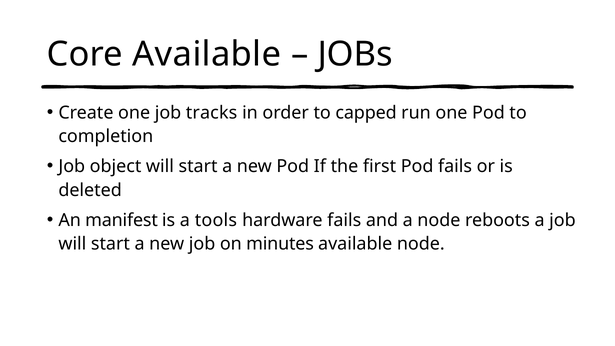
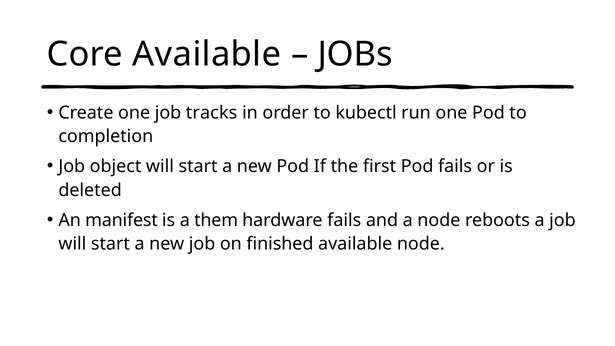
capped: capped -> kubectl
tools: tools -> them
minutes: minutes -> finished
